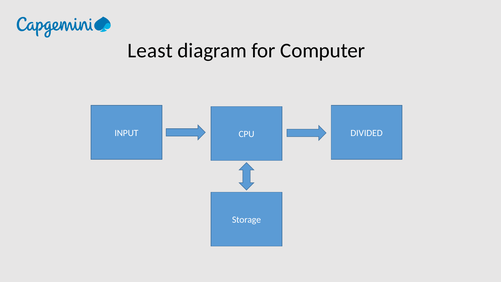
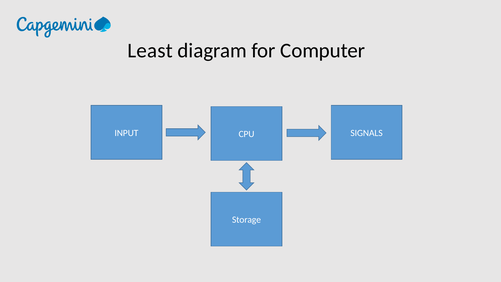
DIVIDED: DIVIDED -> SIGNALS
